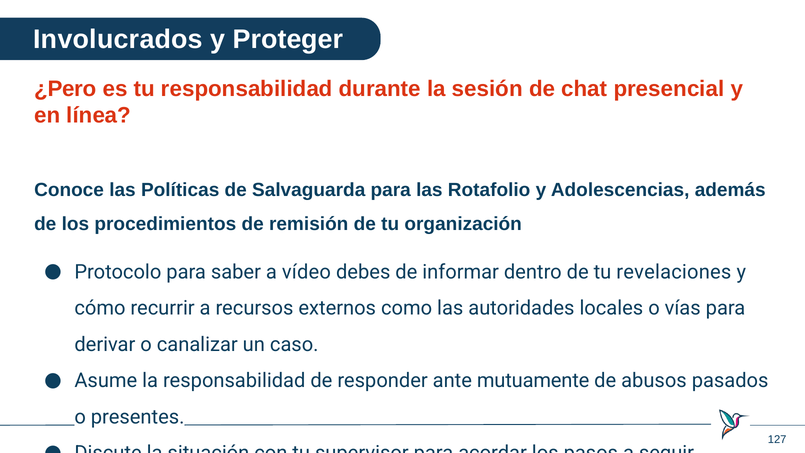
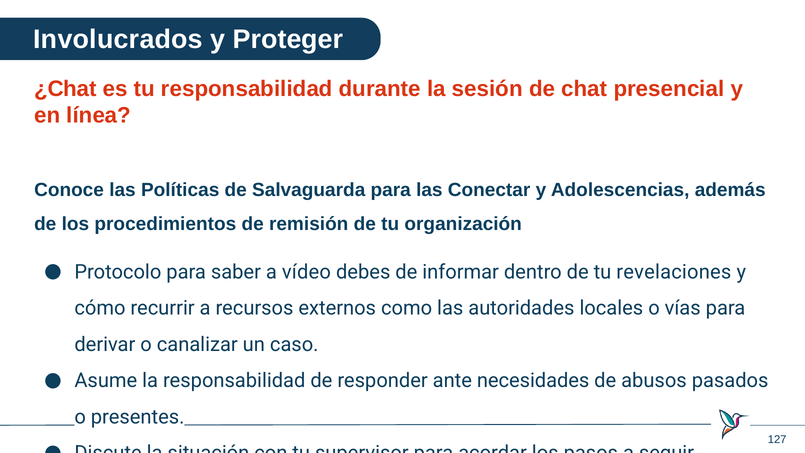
¿Pero: ¿Pero -> ¿Chat
Rotafolio: Rotafolio -> Conectar
mutuamente: mutuamente -> necesidades
